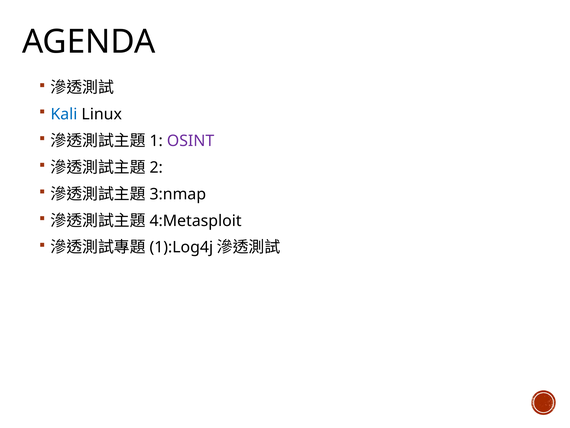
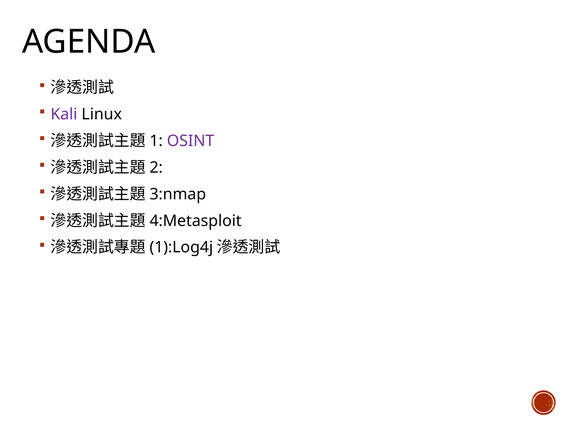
Kali colour: blue -> purple
